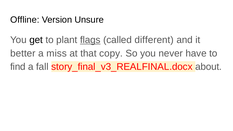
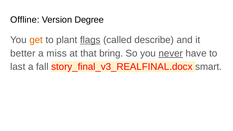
Unsure: Unsure -> Degree
get colour: black -> orange
different: different -> describe
copy: copy -> bring
never underline: none -> present
find: find -> last
about: about -> smart
